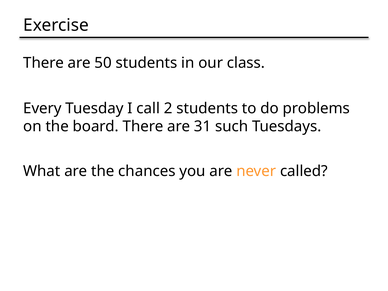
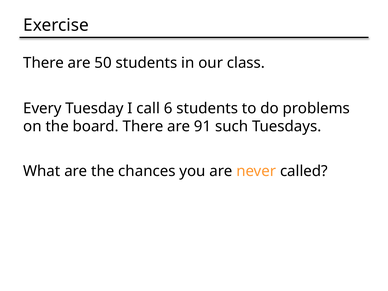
2: 2 -> 6
31: 31 -> 91
